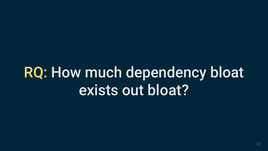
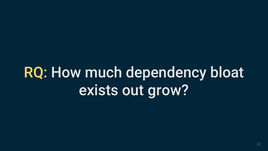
out bloat: bloat -> grow
